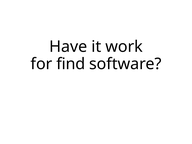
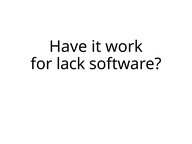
find: find -> lack
